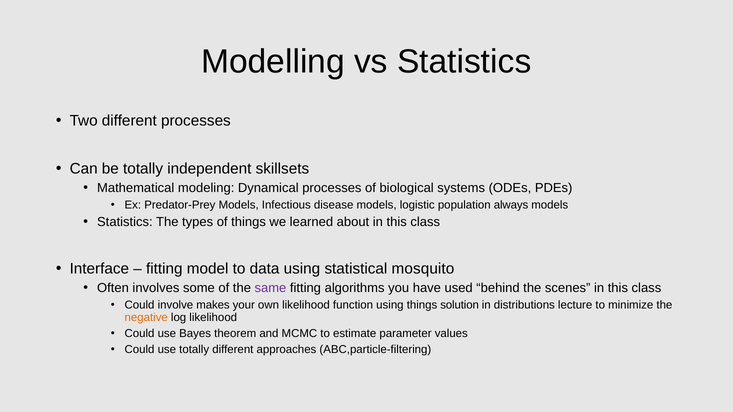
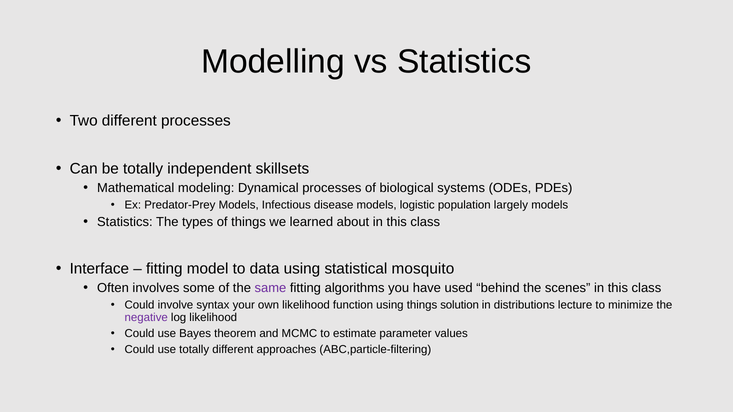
always: always -> largely
makes: makes -> syntax
negative colour: orange -> purple
